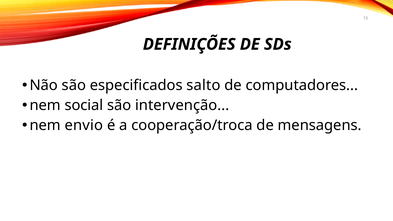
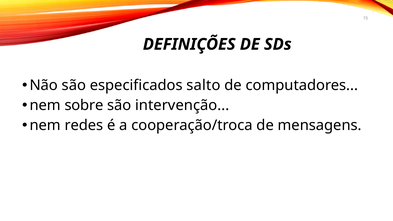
social: social -> sobre
envio: envio -> redes
